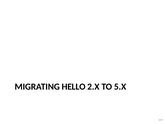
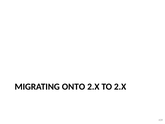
HELLO: HELLO -> ONTO
TO 5.X: 5.X -> 2.X
